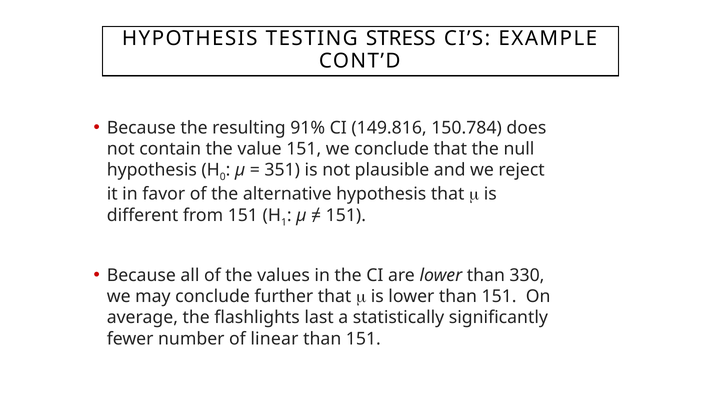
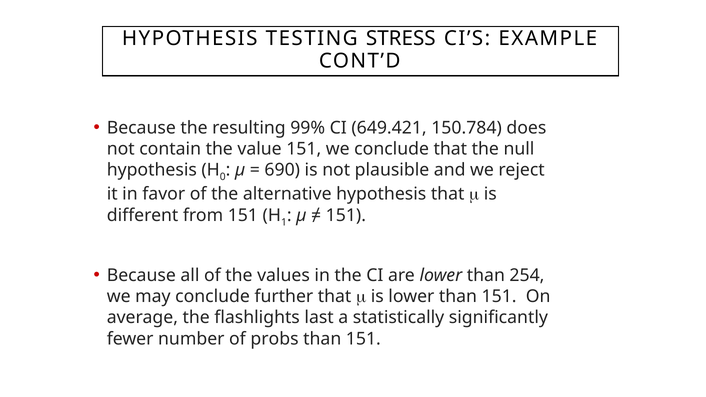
91%: 91% -> 99%
149.816: 149.816 -> 649.421
351: 351 -> 690
330: 330 -> 254
linear: linear -> probs
